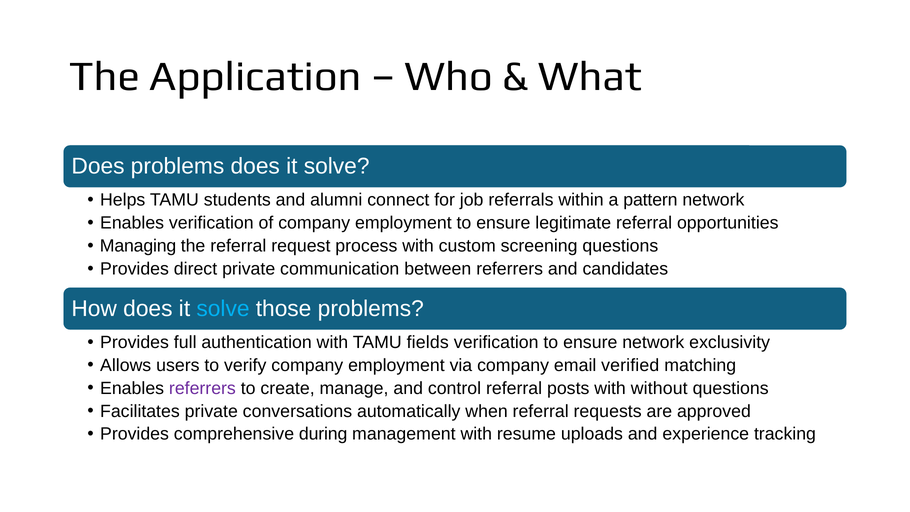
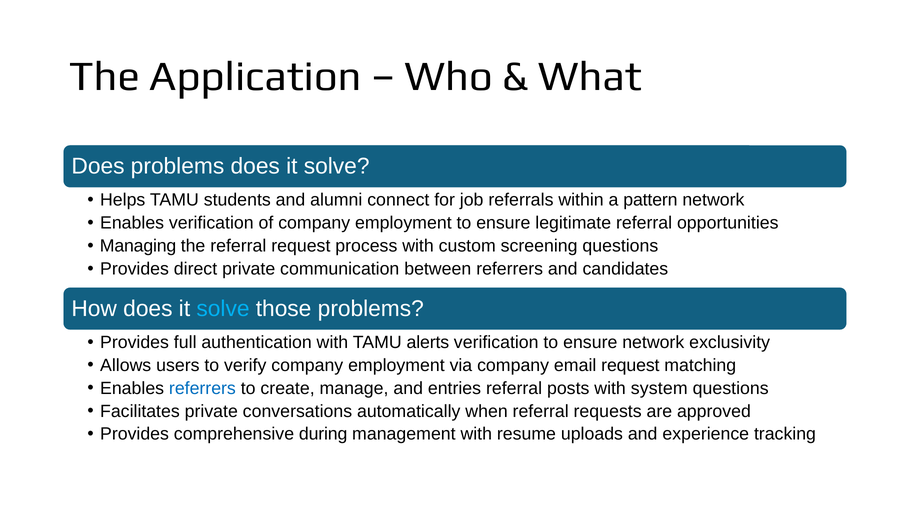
fields: fields -> alerts
email verified: verified -> request
referrers at (202, 388) colour: purple -> blue
control: control -> entries
without: without -> system
